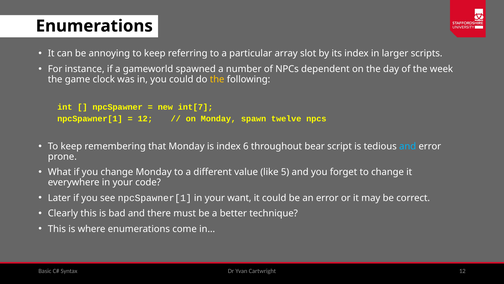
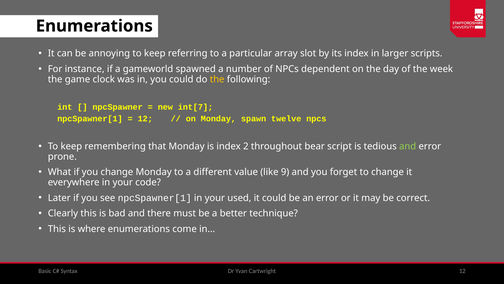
6: 6 -> 2
and at (408, 146) colour: light blue -> light green
5: 5 -> 9
want: want -> used
